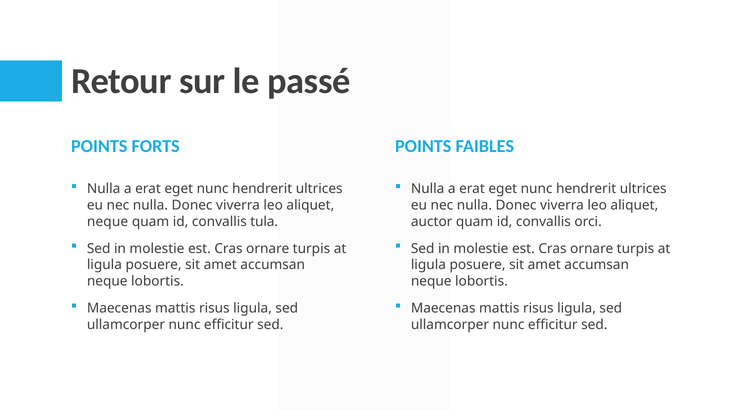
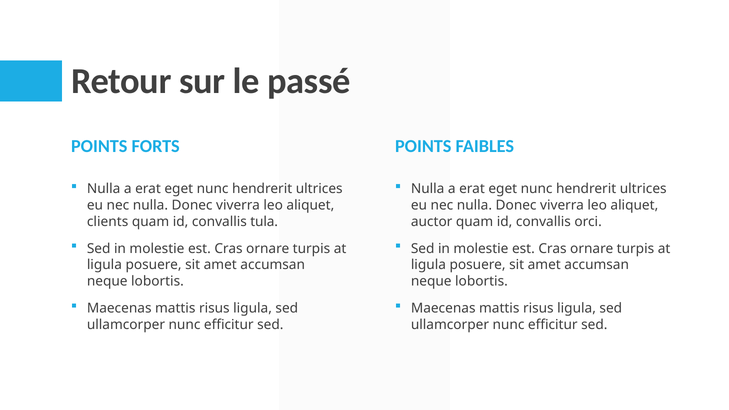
neque at (108, 222): neque -> clients
